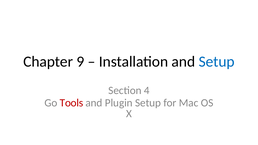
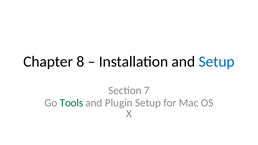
9: 9 -> 8
4: 4 -> 7
Tools colour: red -> green
